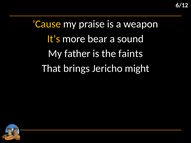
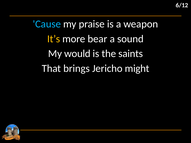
Cause colour: yellow -> light blue
father: father -> would
faints: faints -> saints
